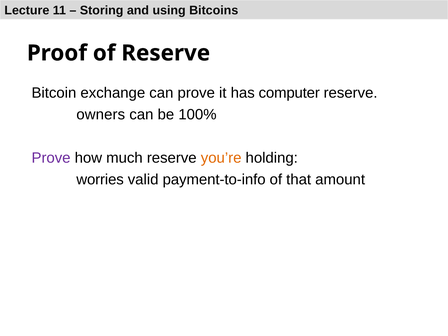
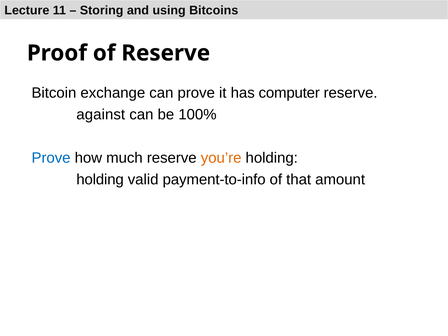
owners: owners -> against
Prove at (51, 158) colour: purple -> blue
worries at (100, 180): worries -> holding
